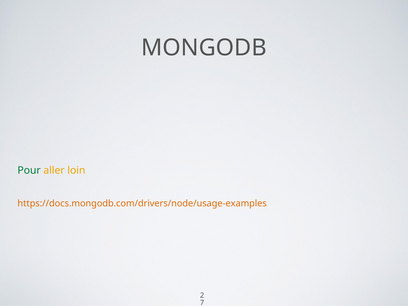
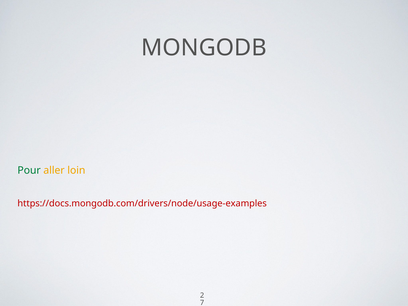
https://docs.mongodb.com/drivers/node/usage-examples colour: orange -> red
